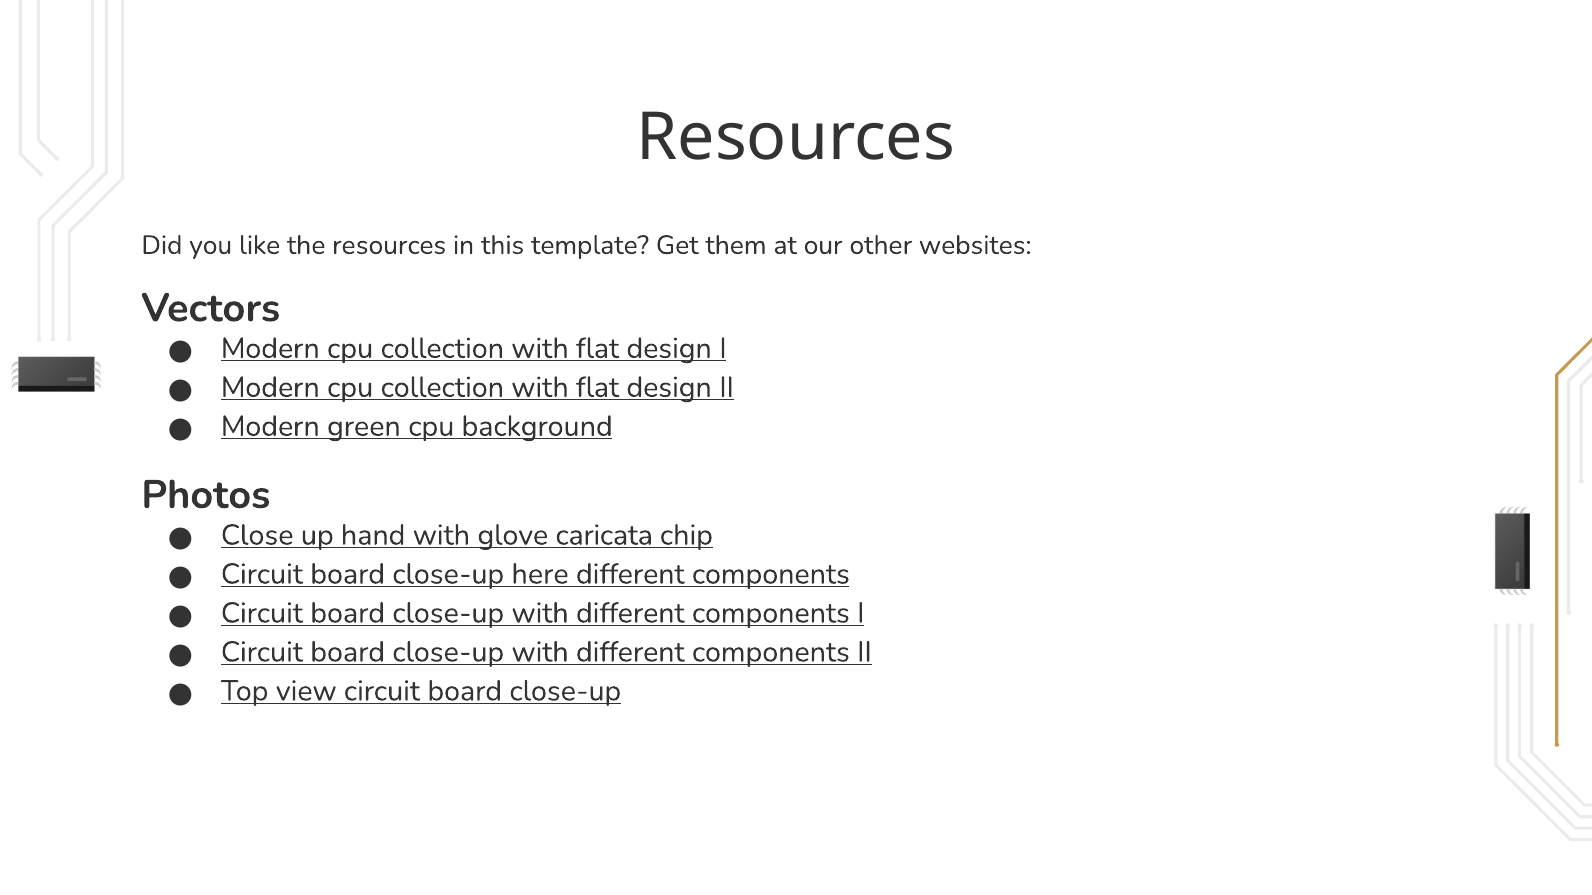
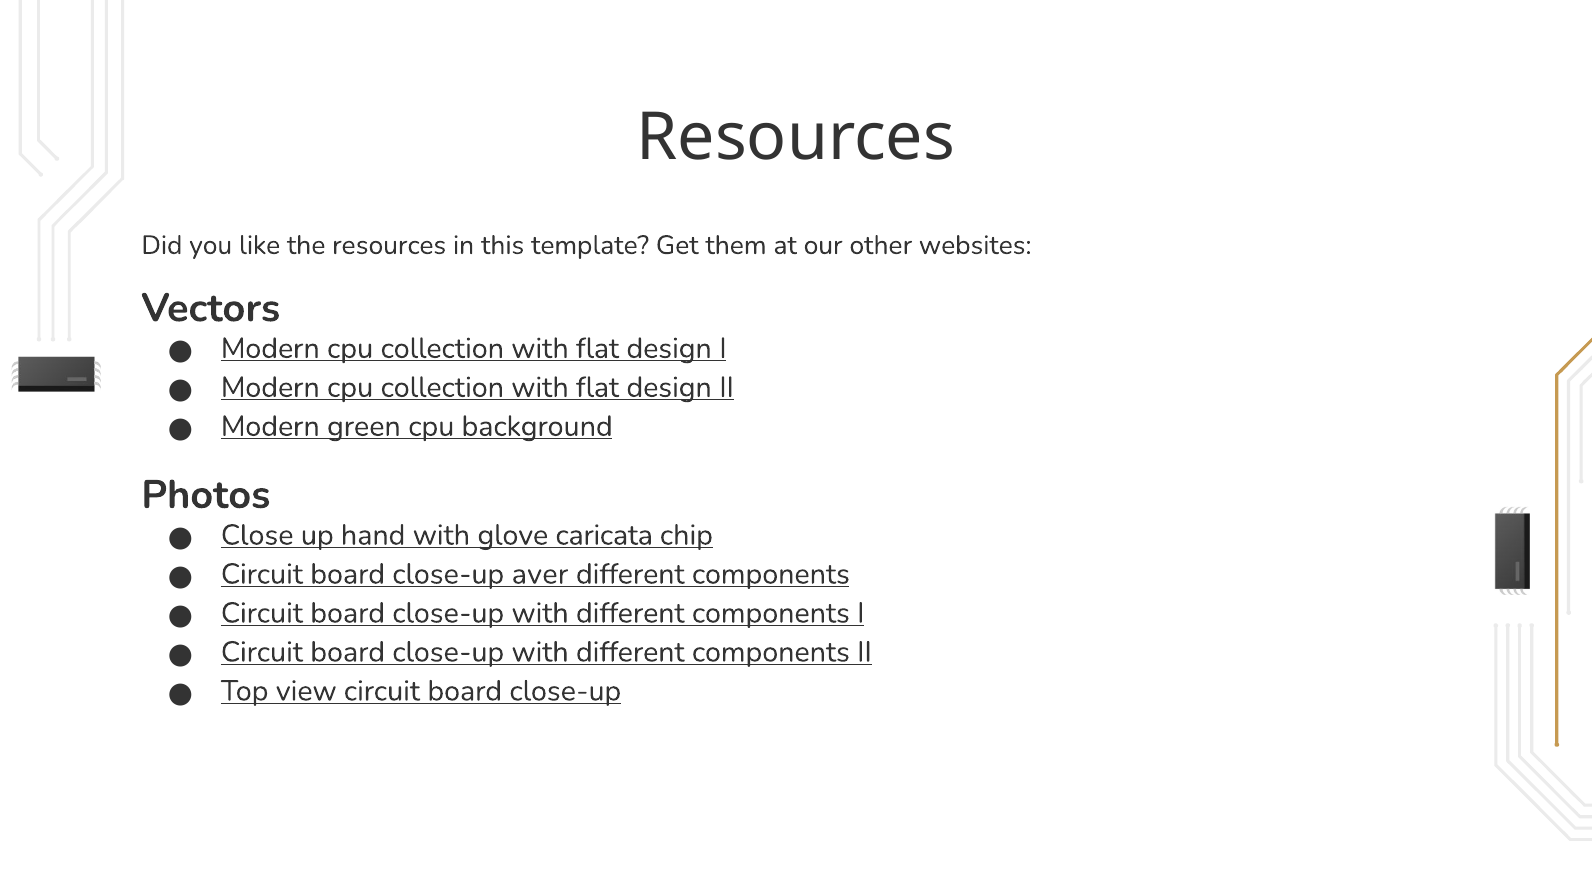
here: here -> aver
